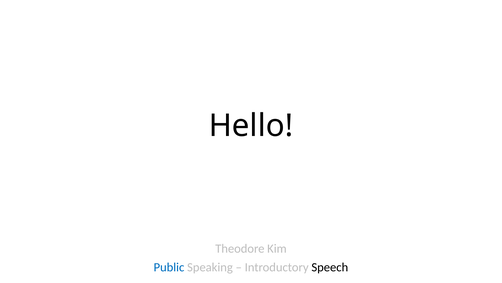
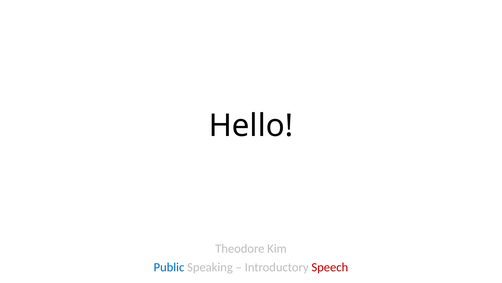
Speech colour: black -> red
